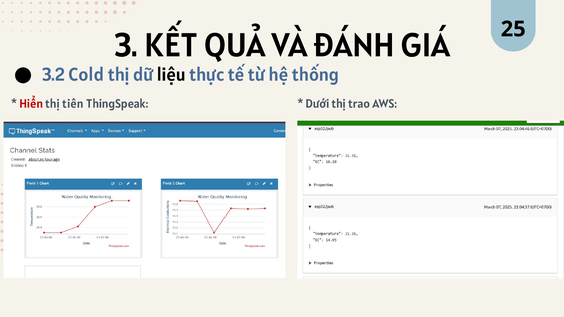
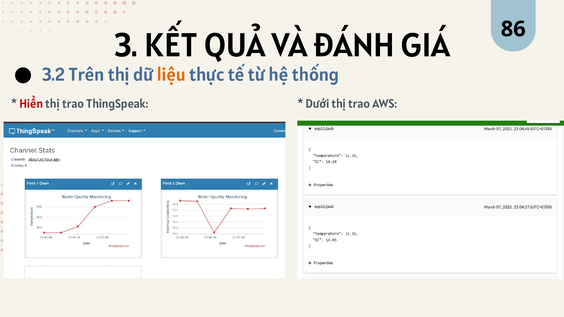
25: 25 -> 86
Cold: Cold -> Trên
liệu colour: black -> orange
tiên at (73, 104): tiên -> trao
